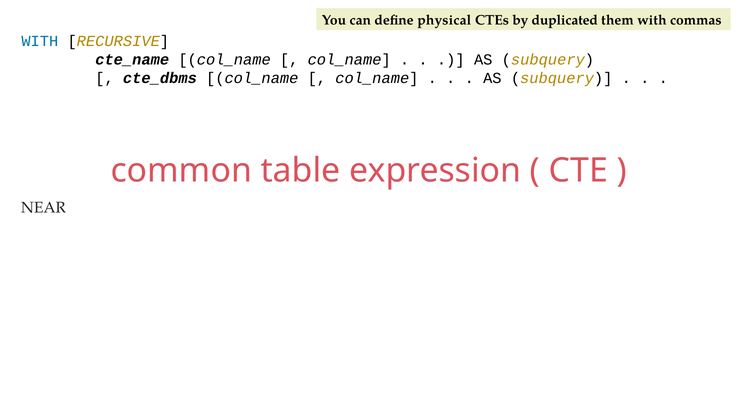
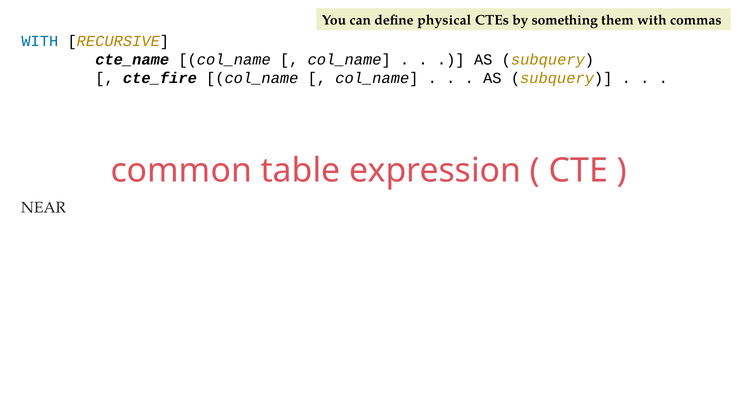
duplicated: duplicated -> something
cte_dbms: cte_dbms -> cte_fire
